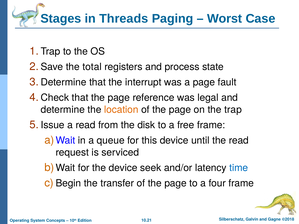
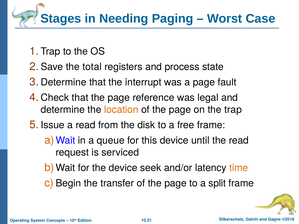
Threads: Threads -> Needing
time colour: blue -> orange
four: four -> split
